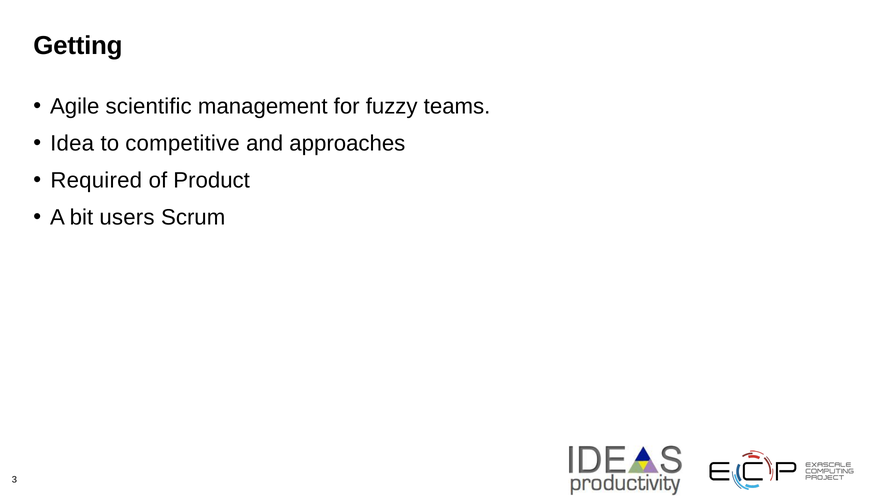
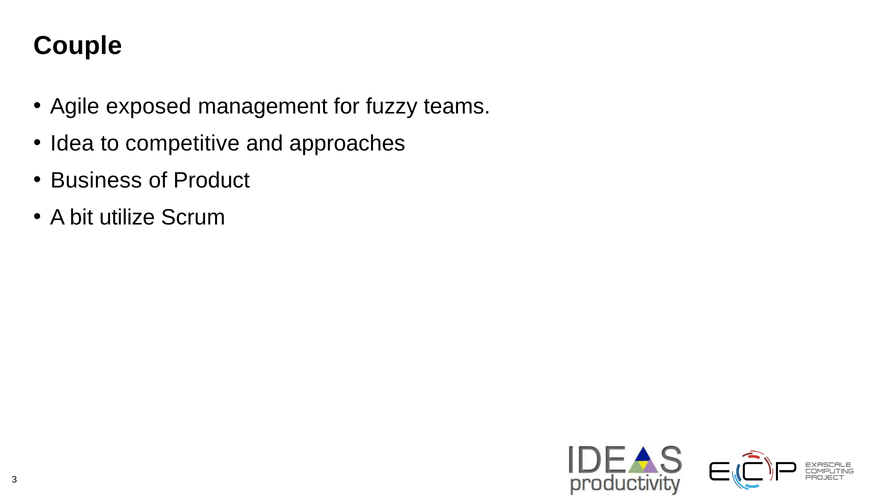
Getting: Getting -> Couple
scientific: scientific -> exposed
Required: Required -> Business
users: users -> utilize
